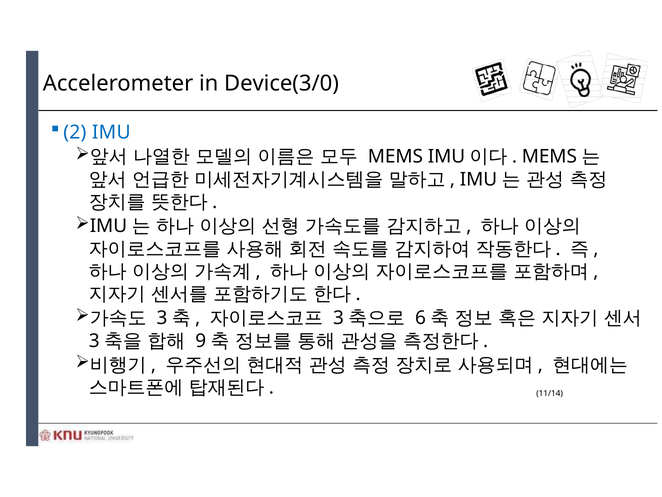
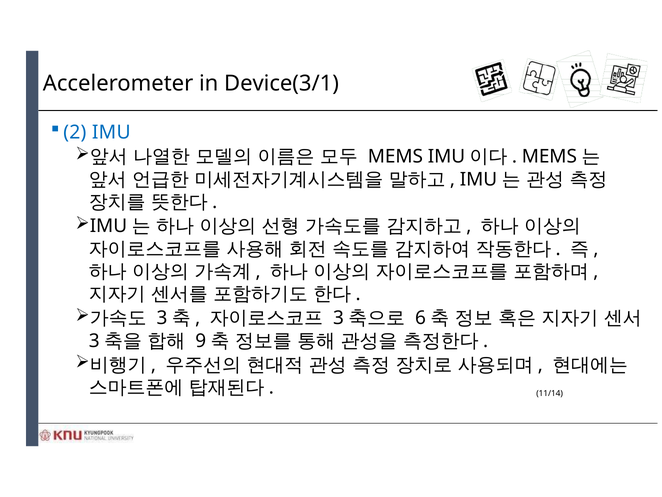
Device(3/0: Device(3/0 -> Device(3/1
